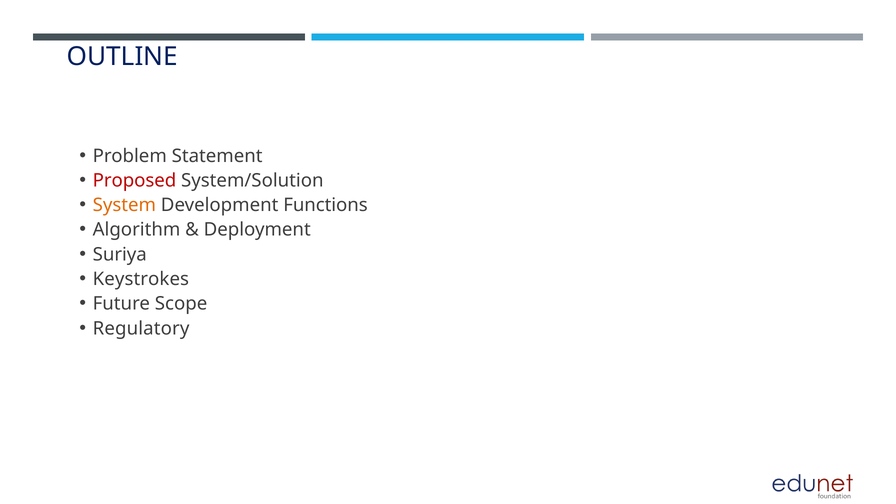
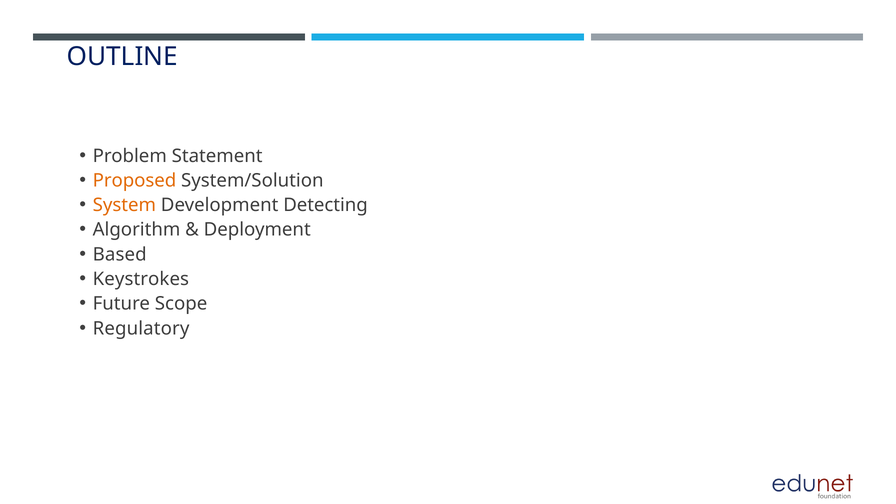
Proposed colour: red -> orange
Functions: Functions -> Detecting
Suriya: Suriya -> Based
